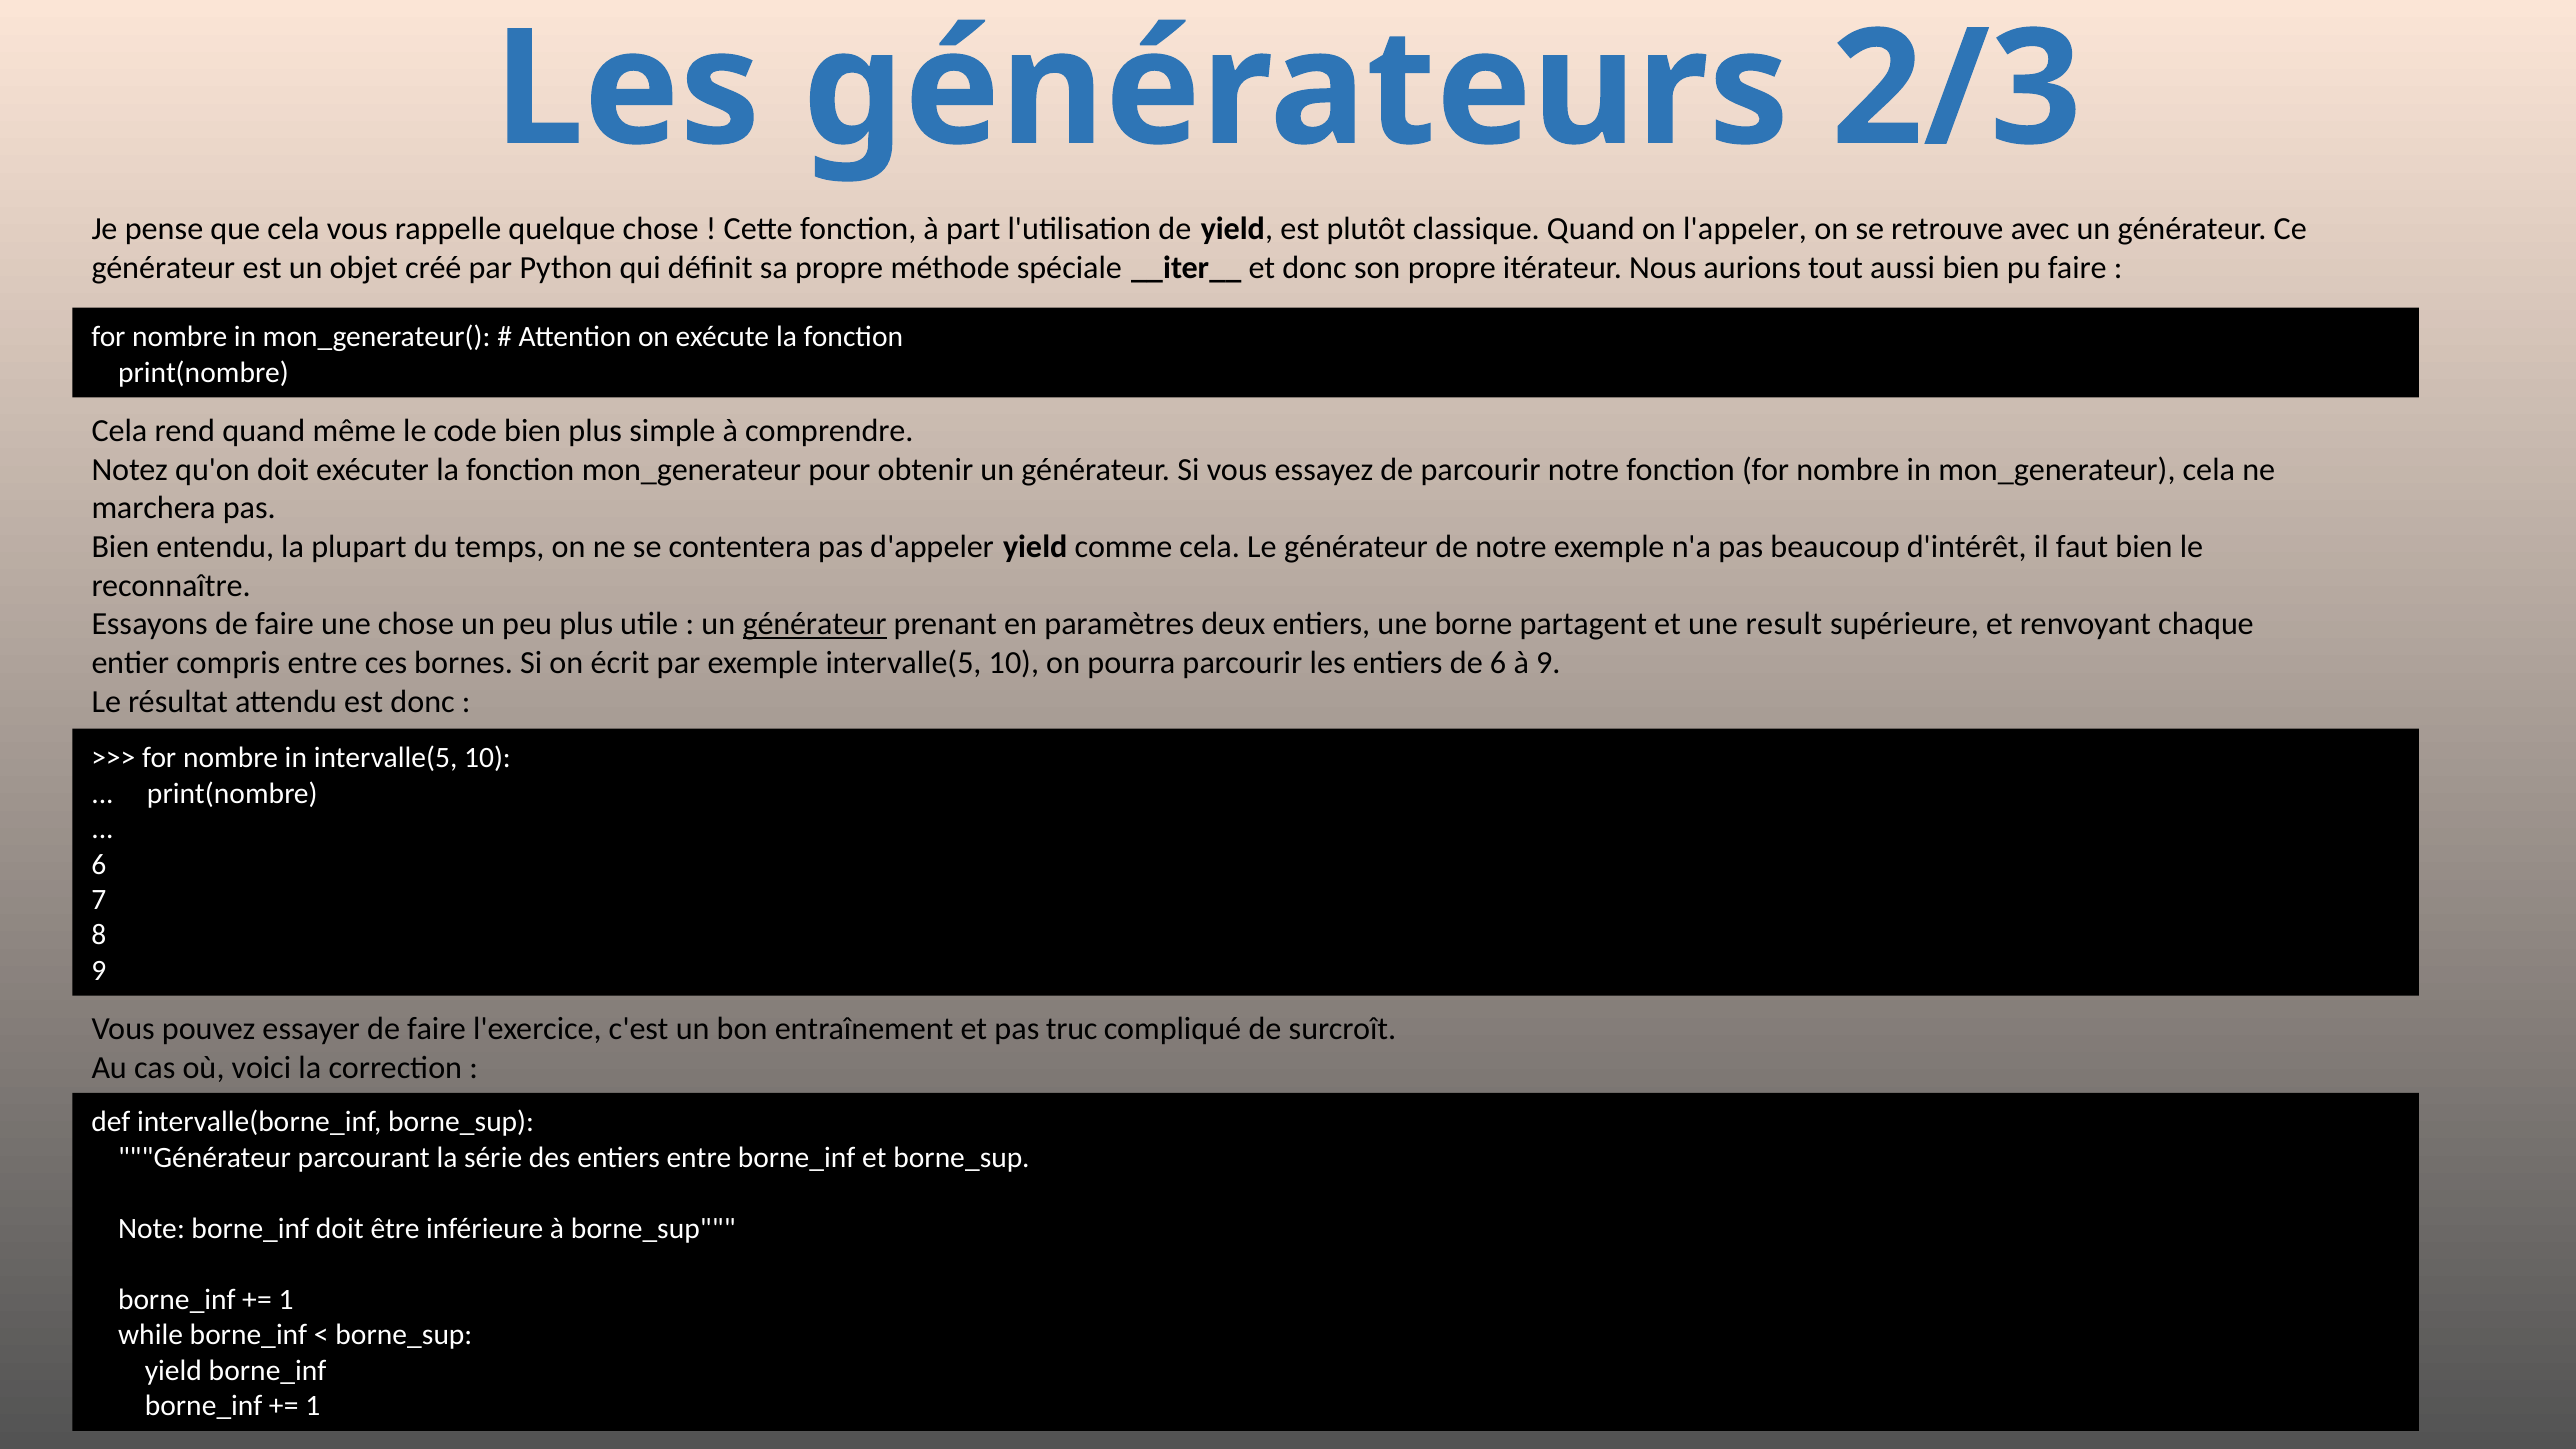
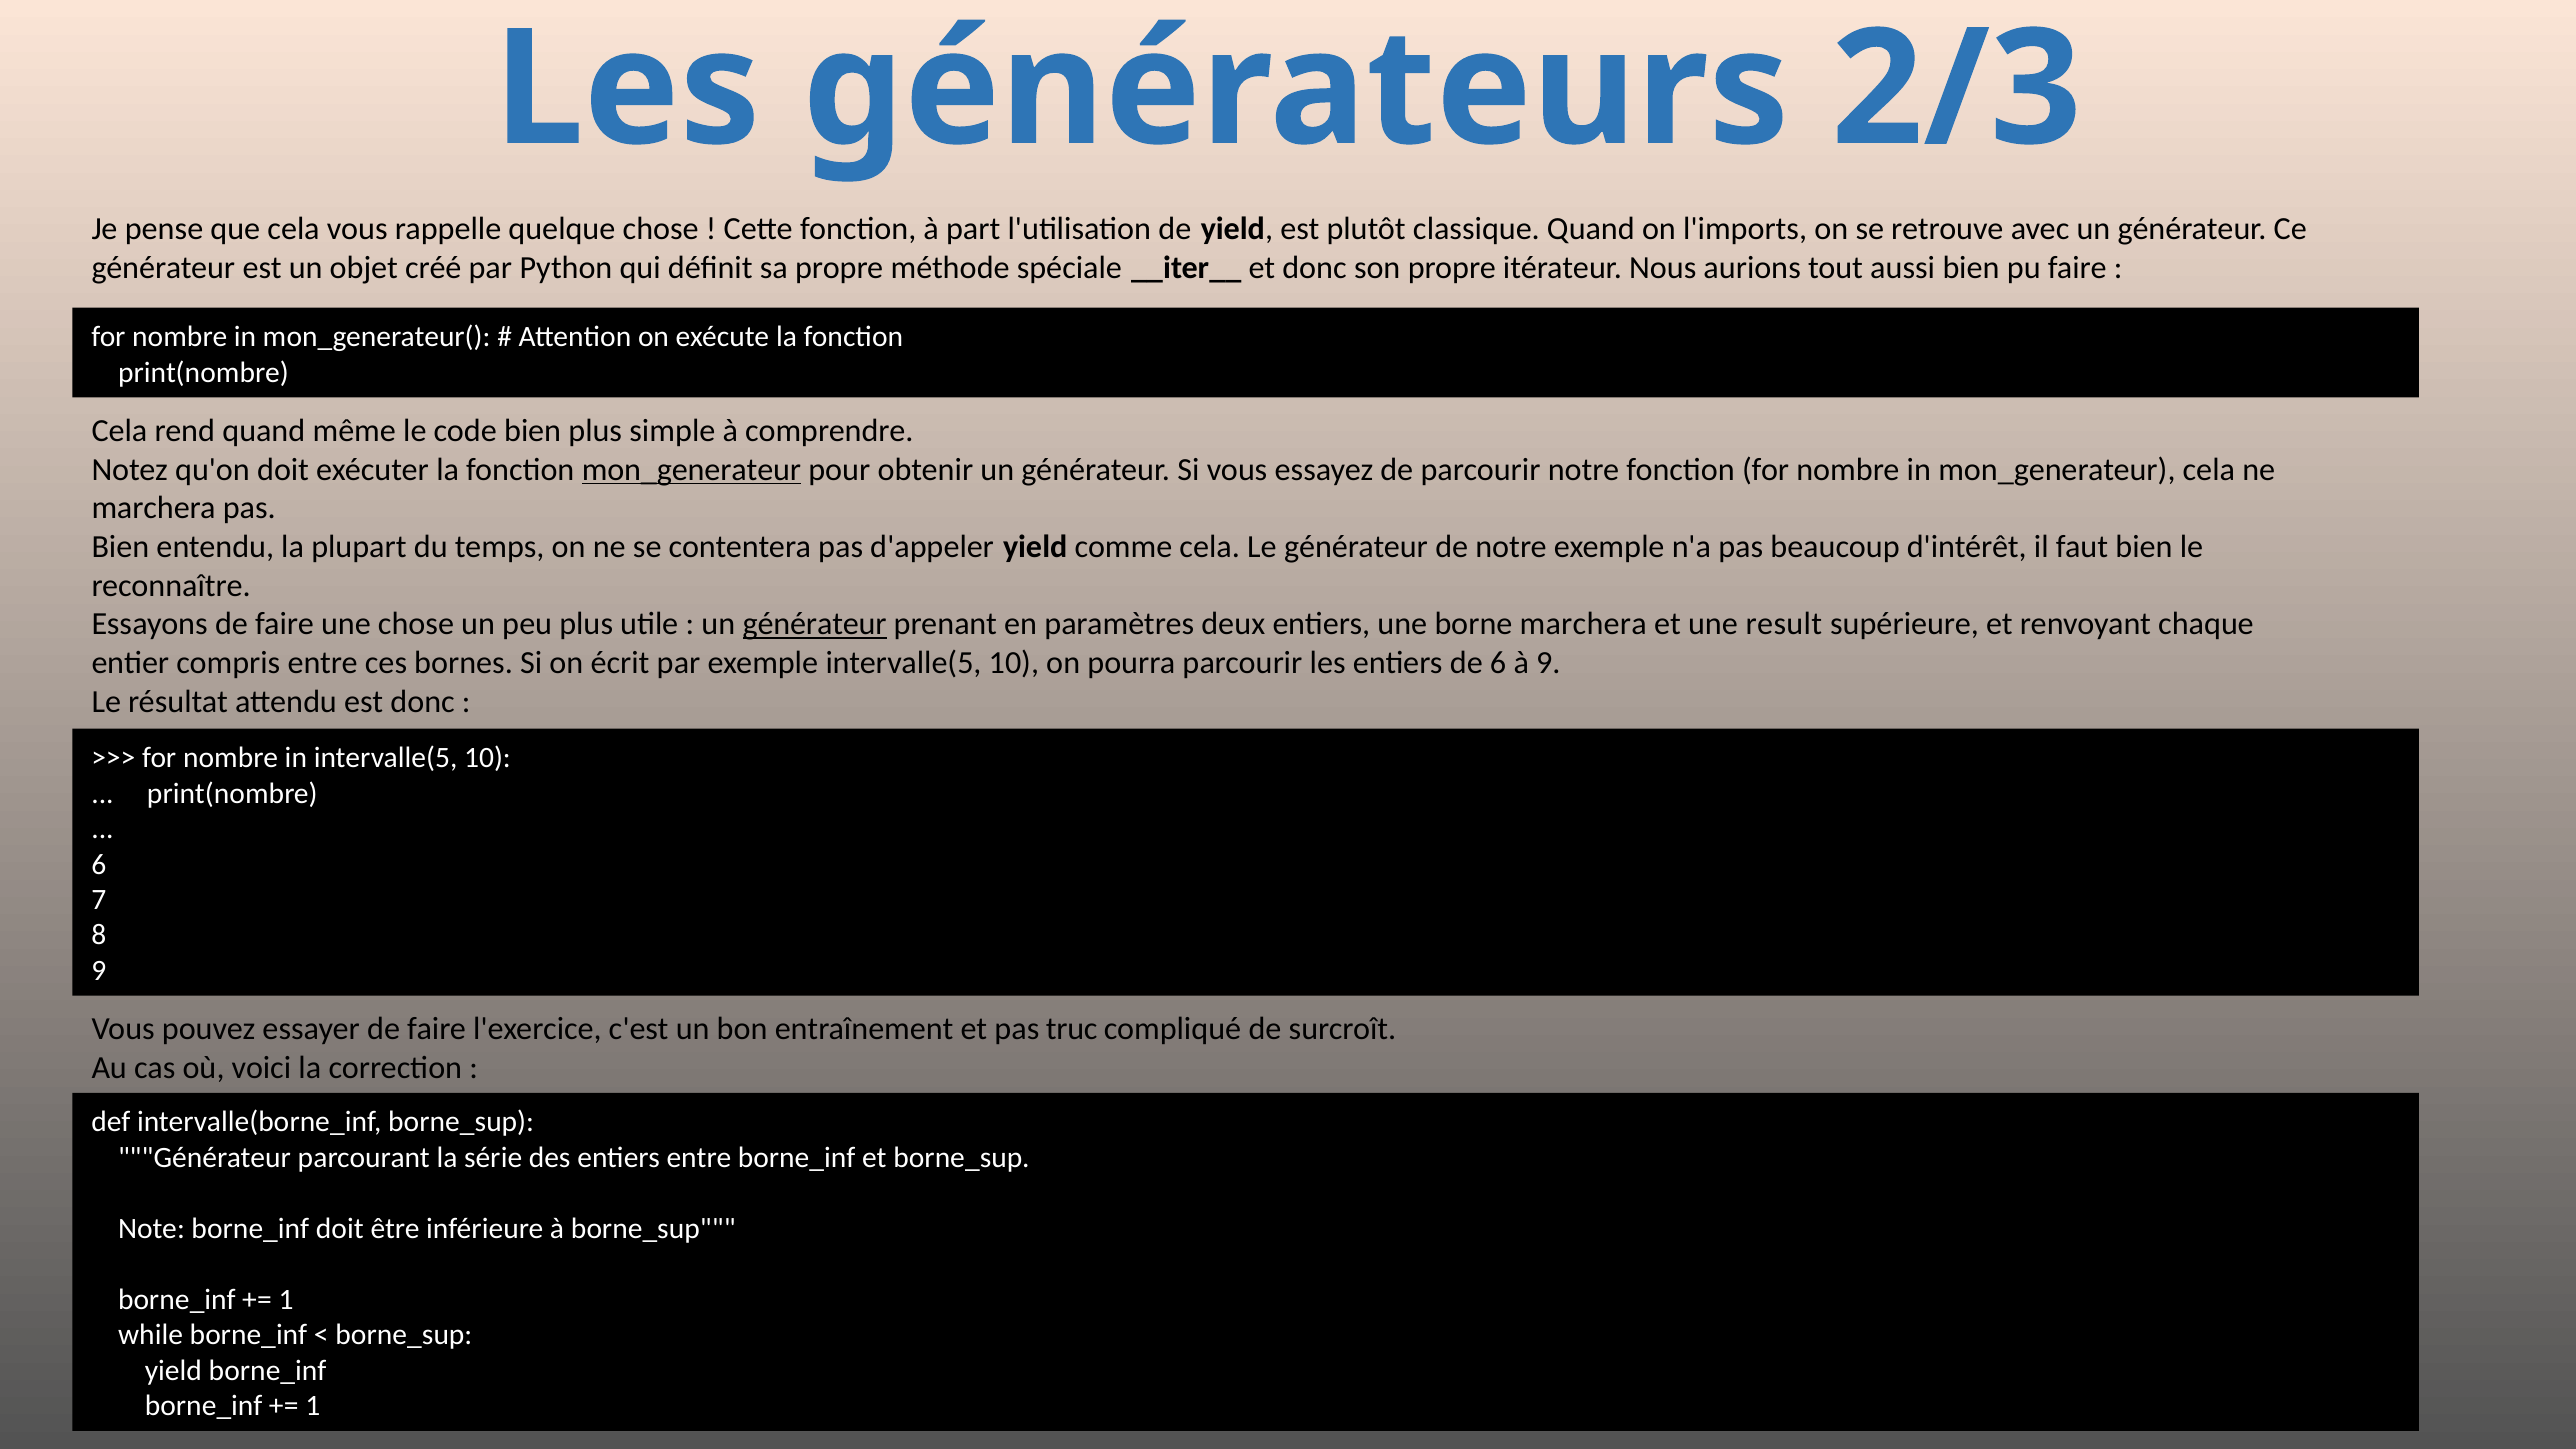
l'appeler: l'appeler -> l'imports
mon_generateur at (691, 470) underline: none -> present
borne partagent: partagent -> marchera
